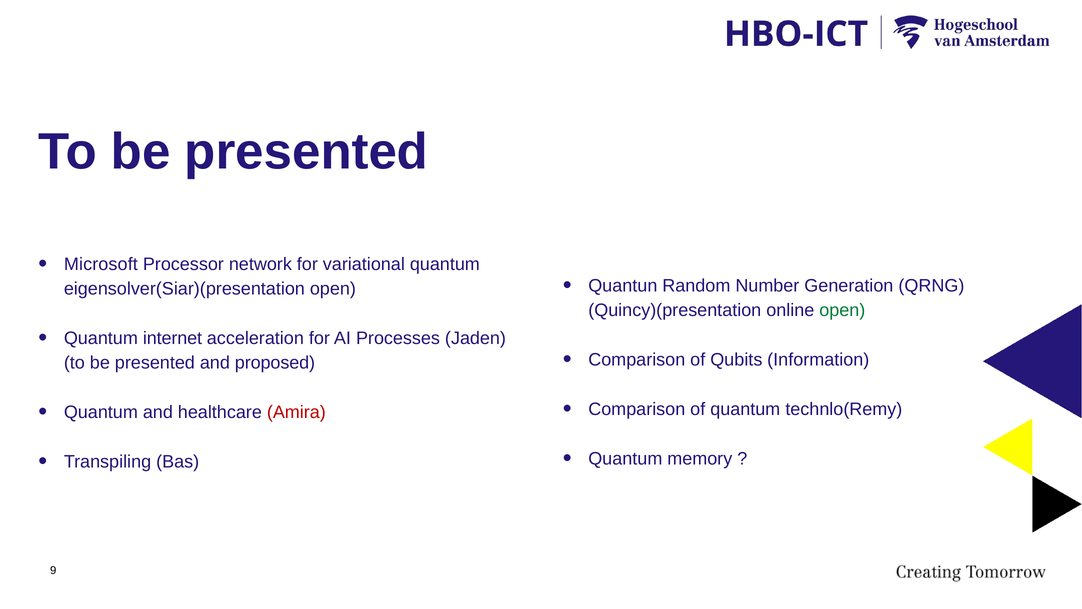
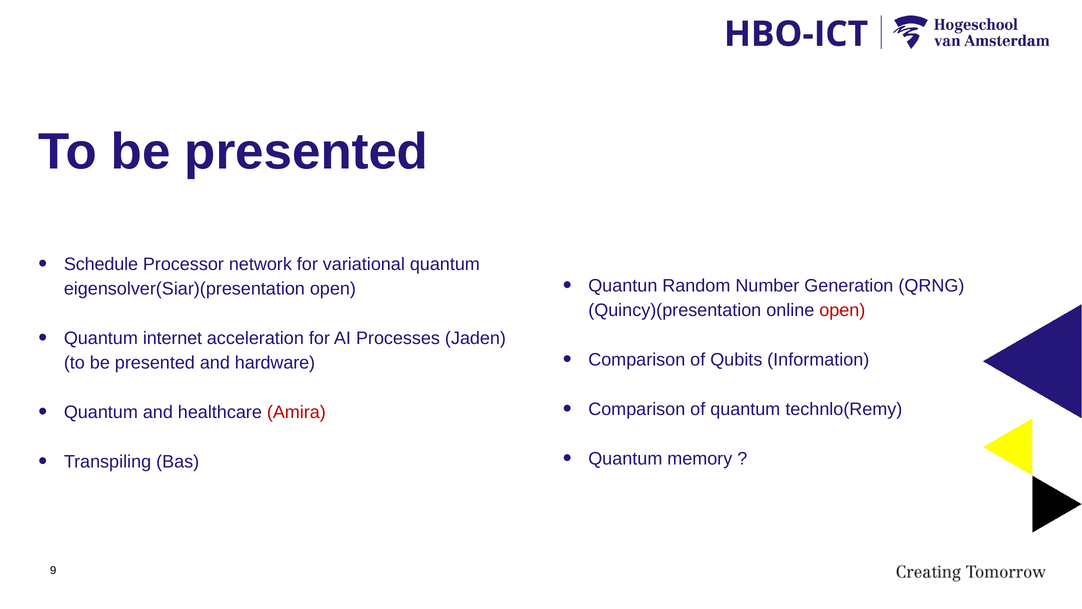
Microsoft: Microsoft -> Schedule
open at (842, 310) colour: green -> red
proposed: proposed -> hardware
